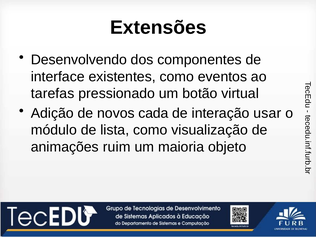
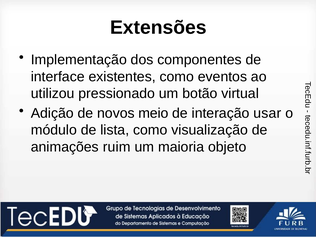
Desenvolvendo: Desenvolvendo -> Implementação
tarefas: tarefas -> utilizou
cada: cada -> meio
